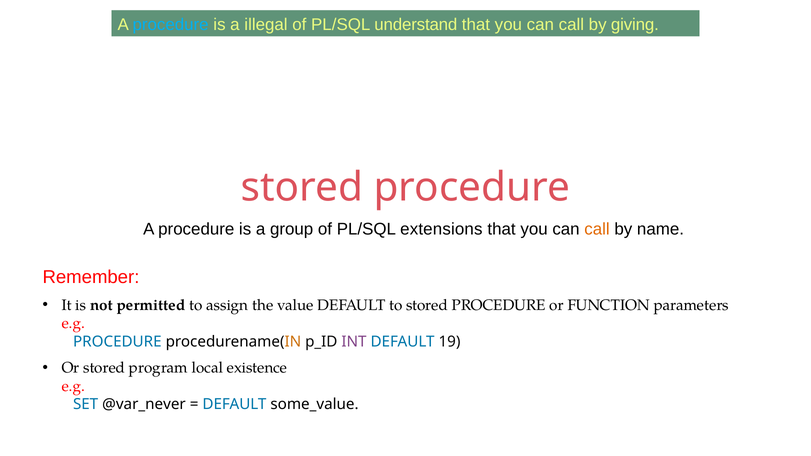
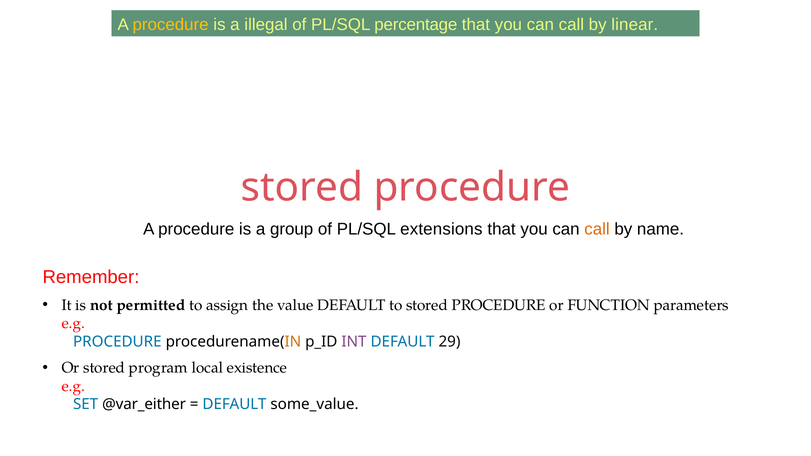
procedure at (171, 24) colour: light blue -> yellow
understand: understand -> percentage
giving: giving -> linear
19: 19 -> 29
@var_never: @var_never -> @var_either
